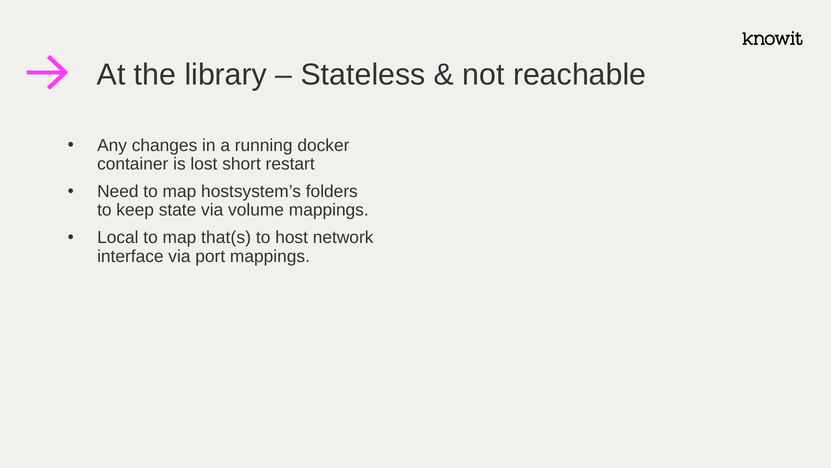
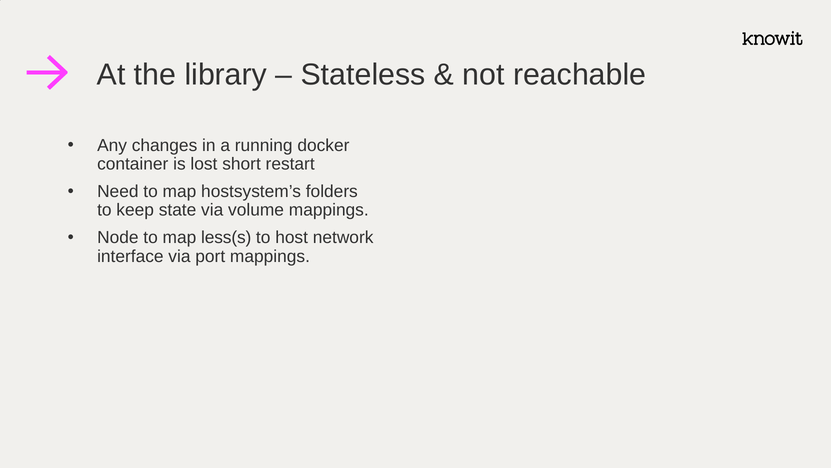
Local: Local -> Node
that(s: that(s -> less(s
